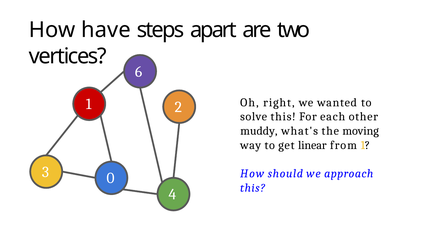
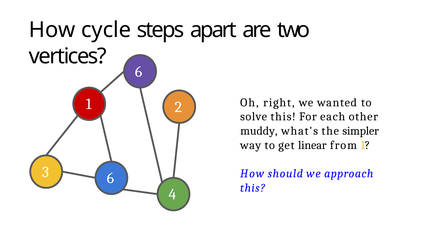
have: have -> cycle
moving: moving -> simpler
3 0: 0 -> 6
